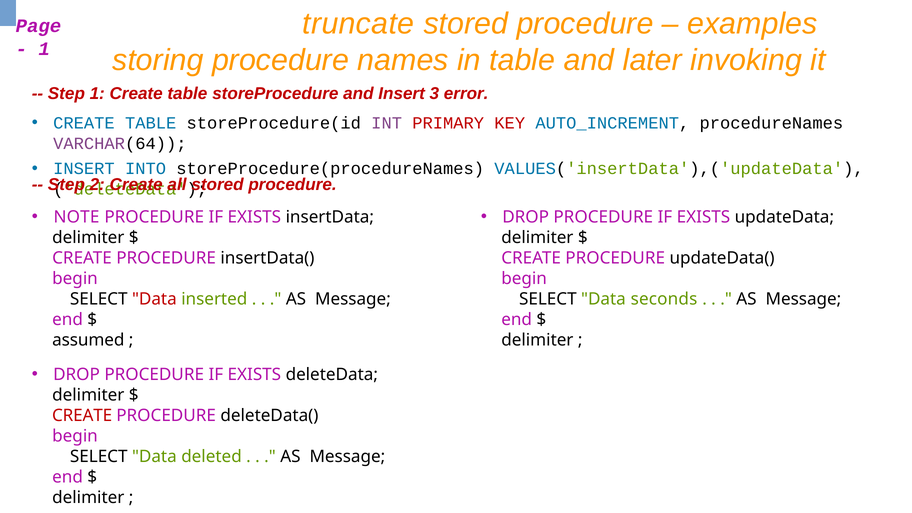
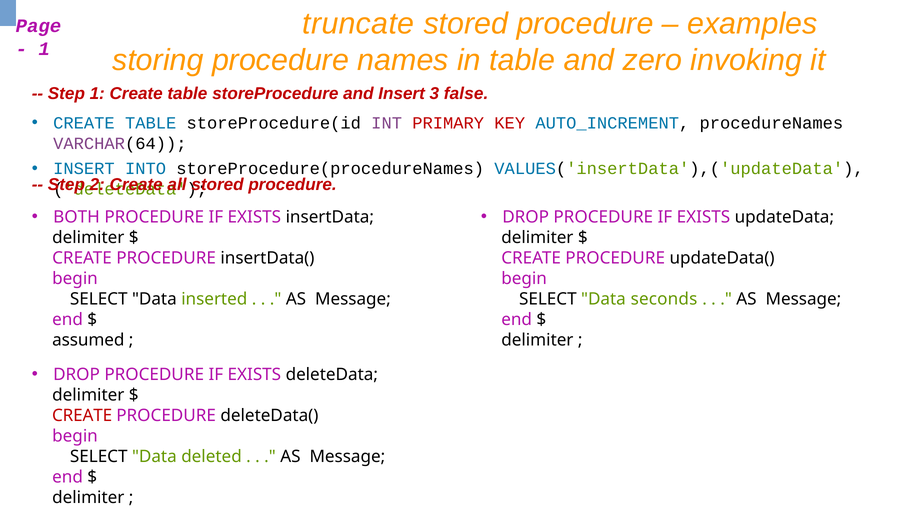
later: later -> zero
error: error -> false
NOTE: NOTE -> BOTH
Data at (154, 299) colour: red -> black
